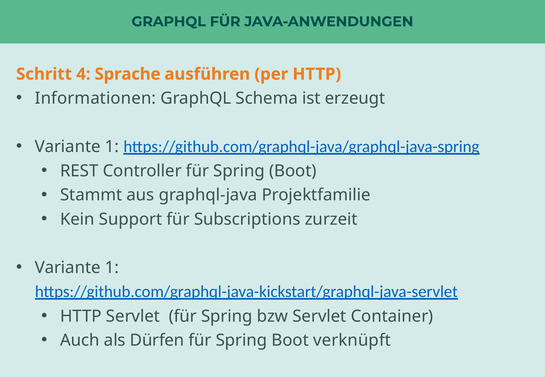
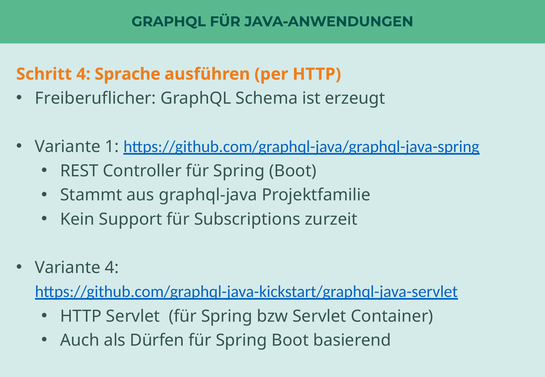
Informationen: Informationen -> Freiberuflicher
1 at (112, 268): 1 -> 4
verknüpft: verknüpft -> basierend
